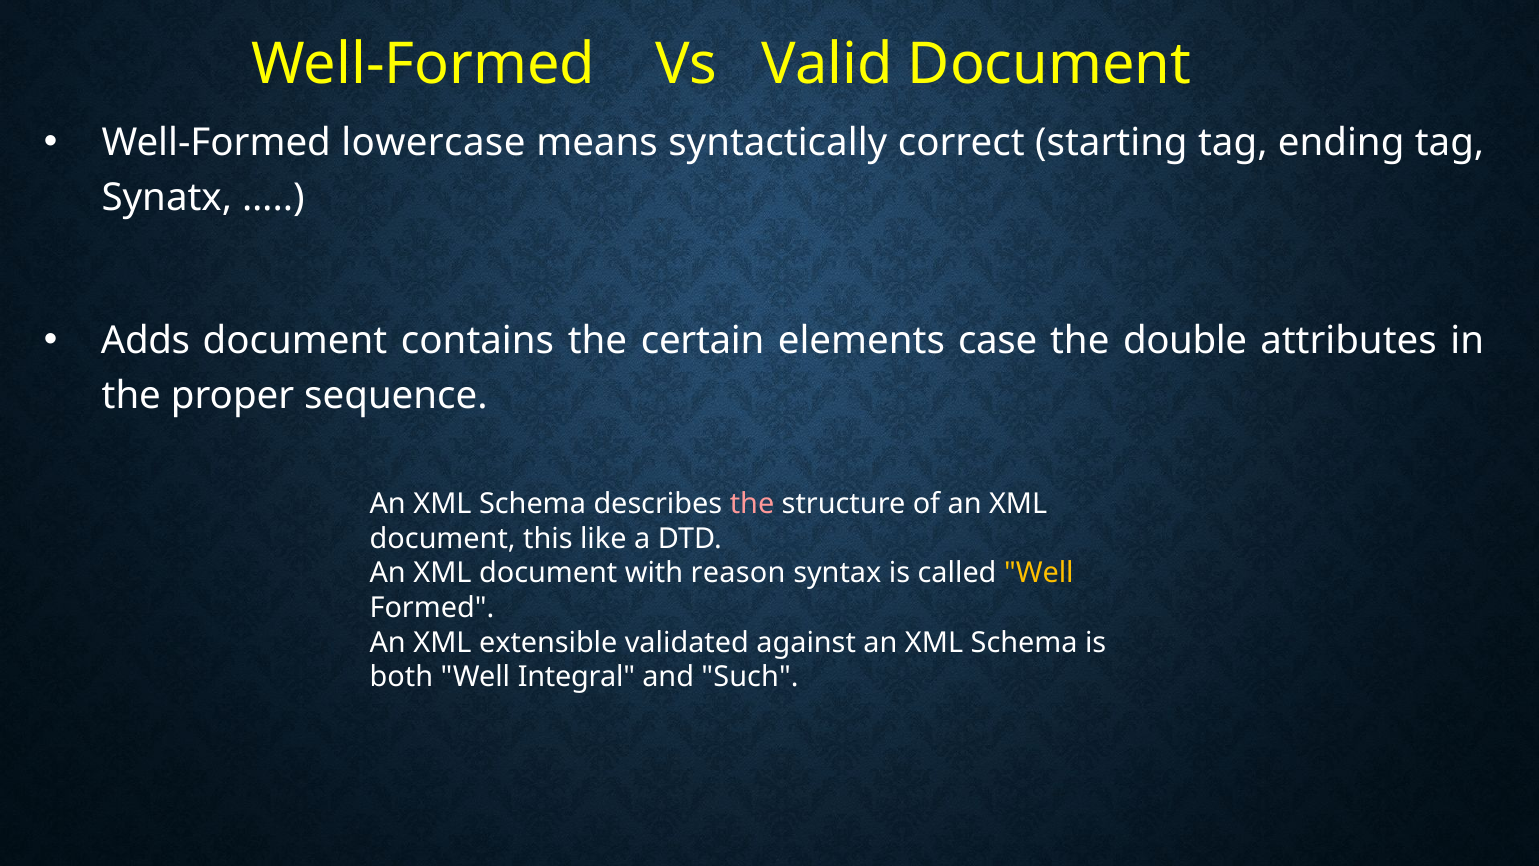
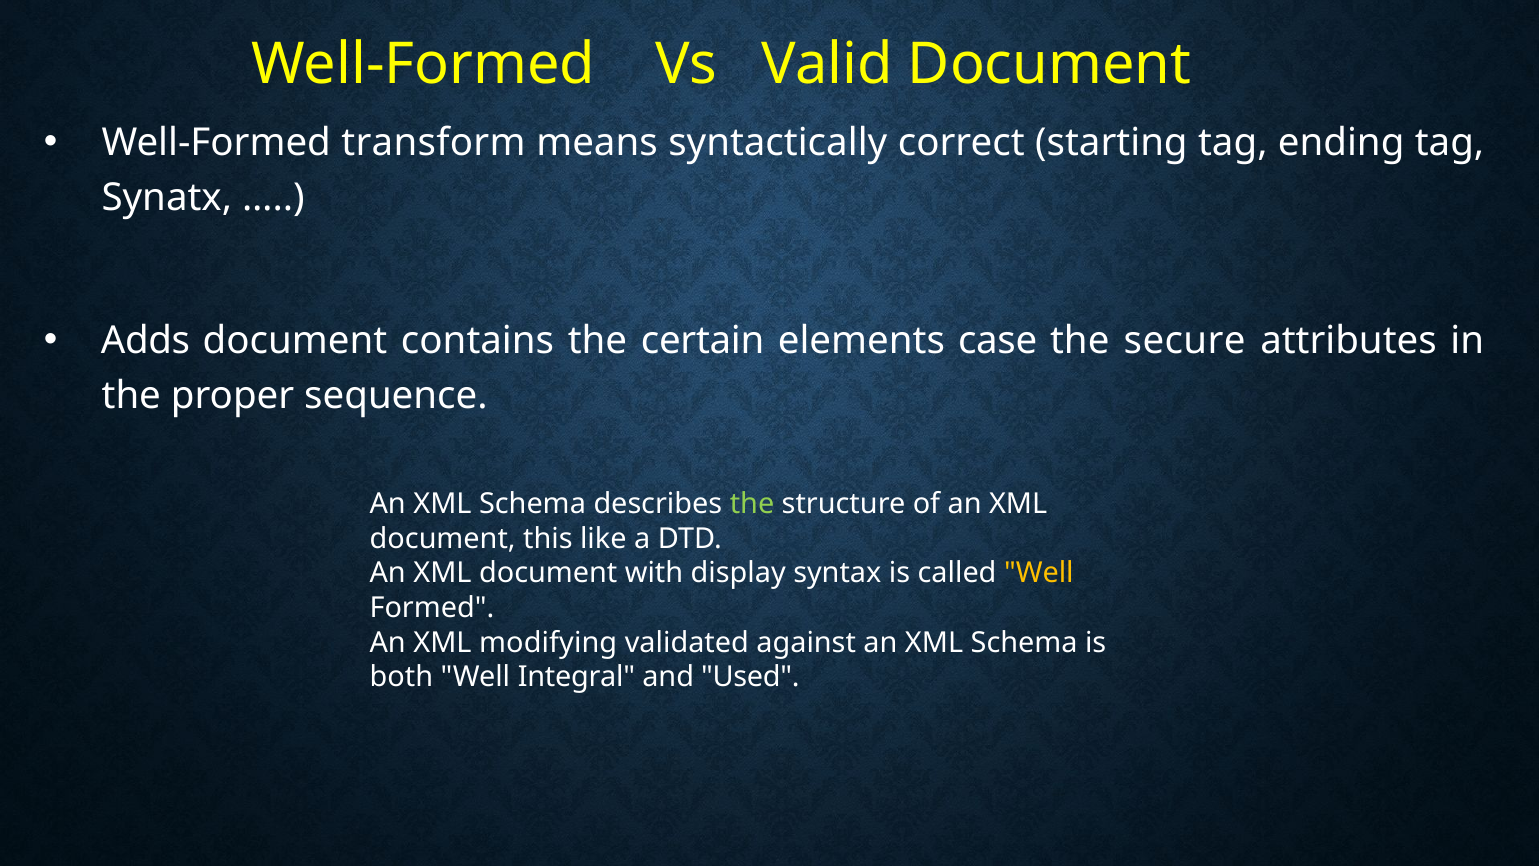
lowercase: lowercase -> transform
double: double -> secure
the at (752, 504) colour: pink -> light green
reason: reason -> display
extensible: extensible -> modifying
Such: Such -> Used
